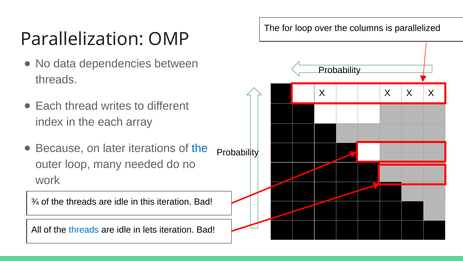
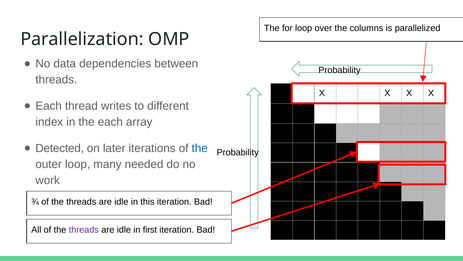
Because: Because -> Detected
threads at (84, 229) colour: blue -> purple
lets: lets -> first
